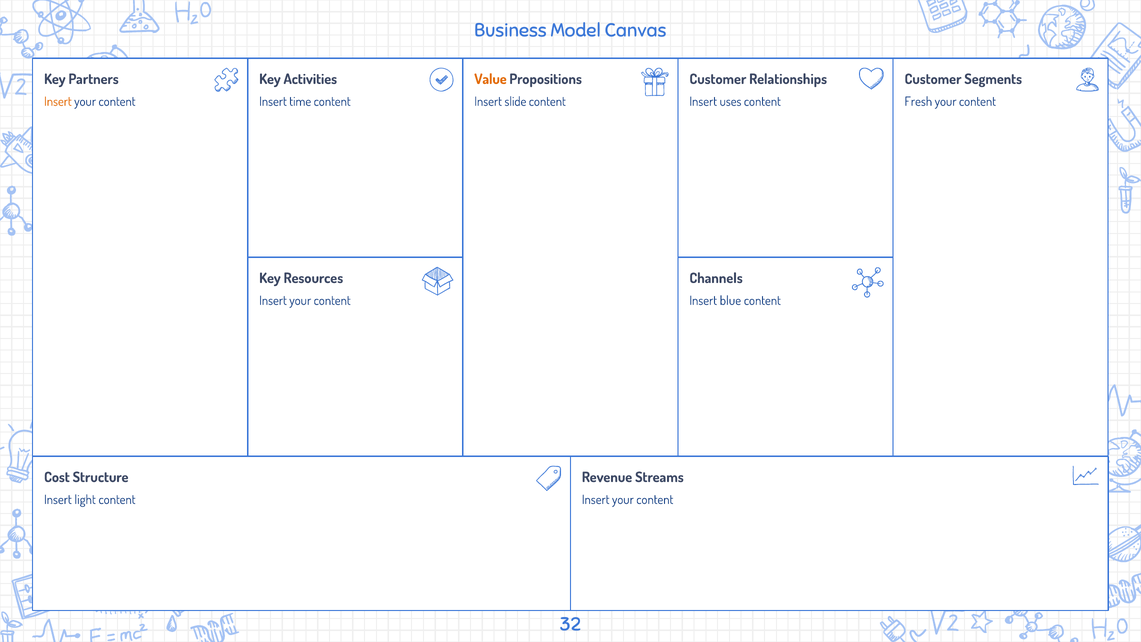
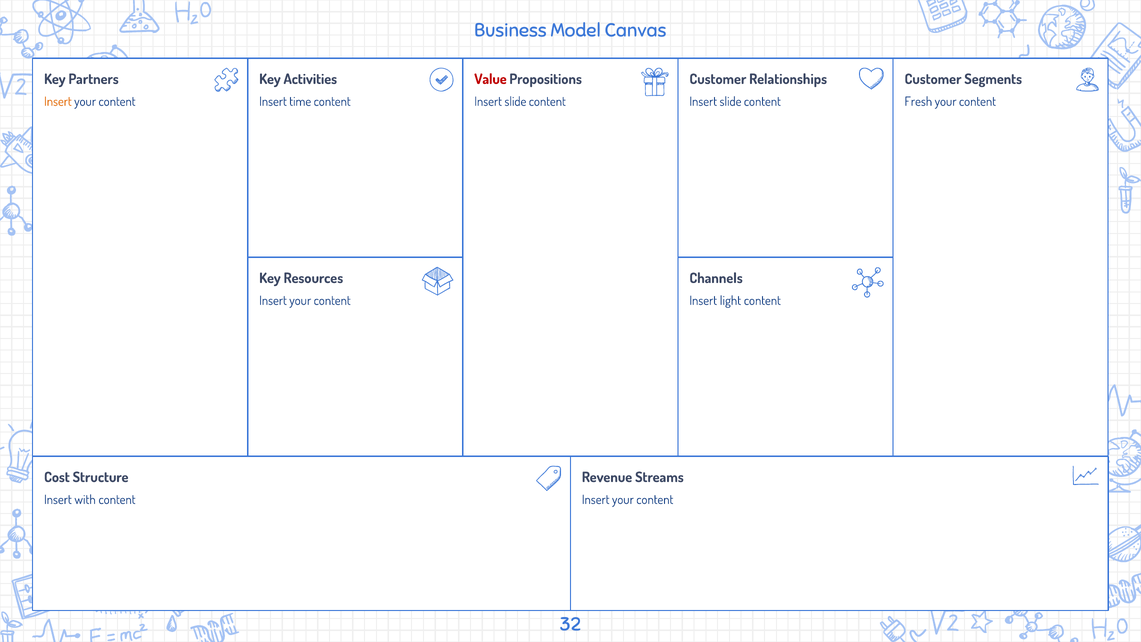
Value colour: orange -> red
uses at (730, 102): uses -> slide
blue: blue -> light
light: light -> with
